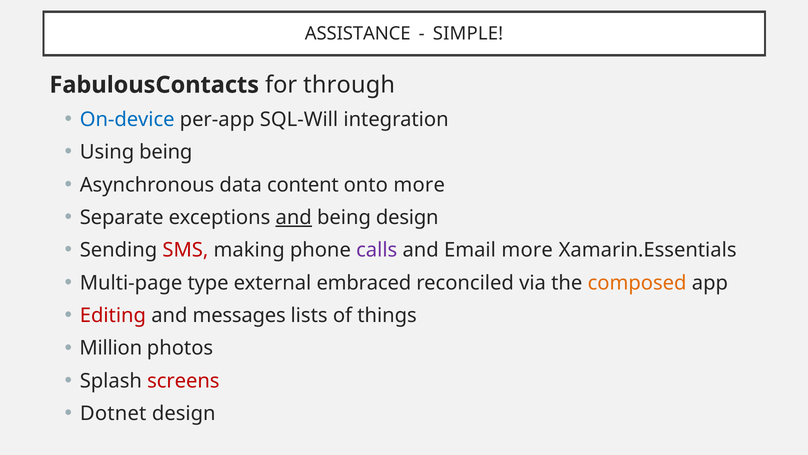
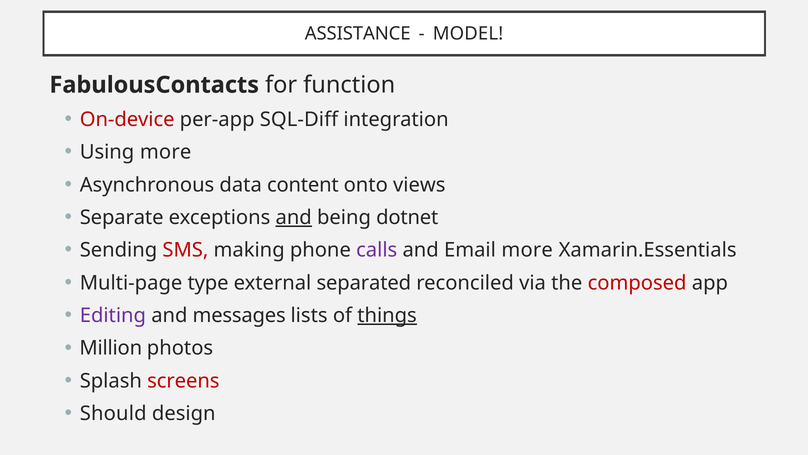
SIMPLE: SIMPLE -> MODEL
through: through -> function
On-device colour: blue -> red
SQL-Will: SQL-Will -> SQL-Diff
Using being: being -> more
onto more: more -> views
being design: design -> dotnet
embraced: embraced -> separated
composed colour: orange -> red
Editing colour: red -> purple
things underline: none -> present
Dotnet: Dotnet -> Should
